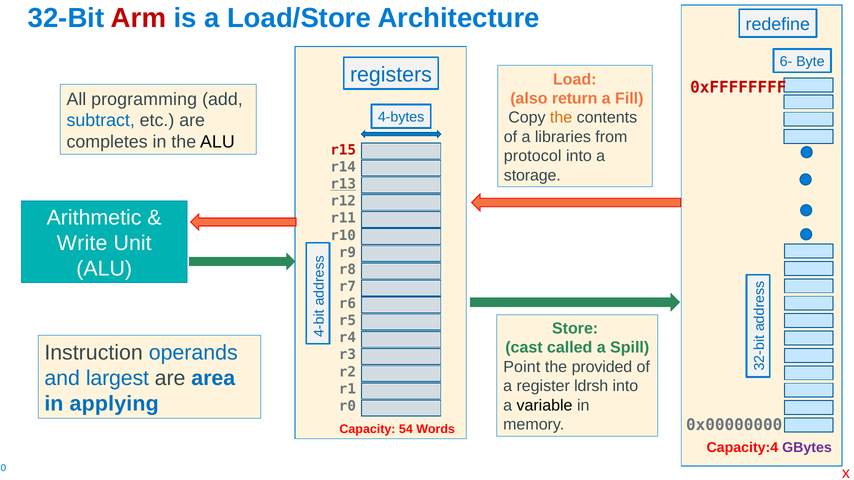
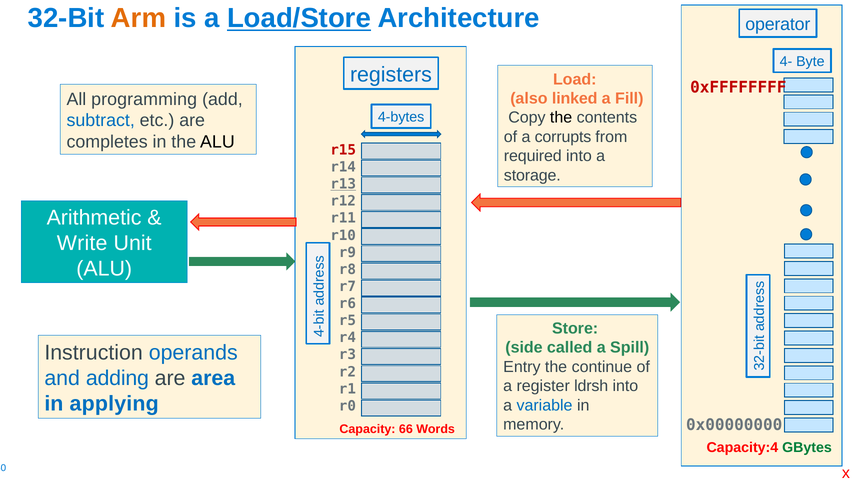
Arm colour: red -> orange
Load/Store underline: none -> present
redefine: redefine -> operator
6-: 6- -> 4-
return: return -> linked
the at (561, 118) colour: orange -> black
libraries: libraries -> corrupts
protocol: protocol -> required
cast: cast -> side
Point: Point -> Entry
provided: provided -> continue
largest: largest -> adding
variable colour: black -> blue
54: 54 -> 66
GBytes colour: purple -> green
